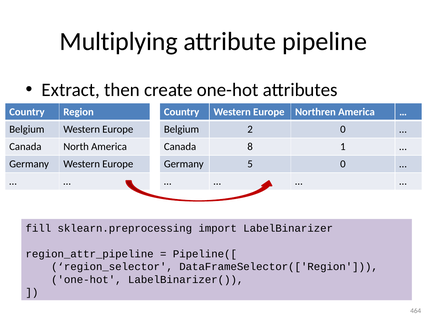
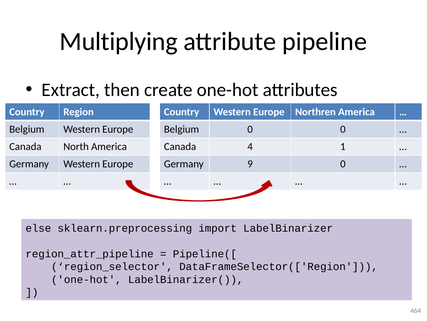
Belgium 2: 2 -> 0
8: 8 -> 4
5: 5 -> 9
fill: fill -> else
